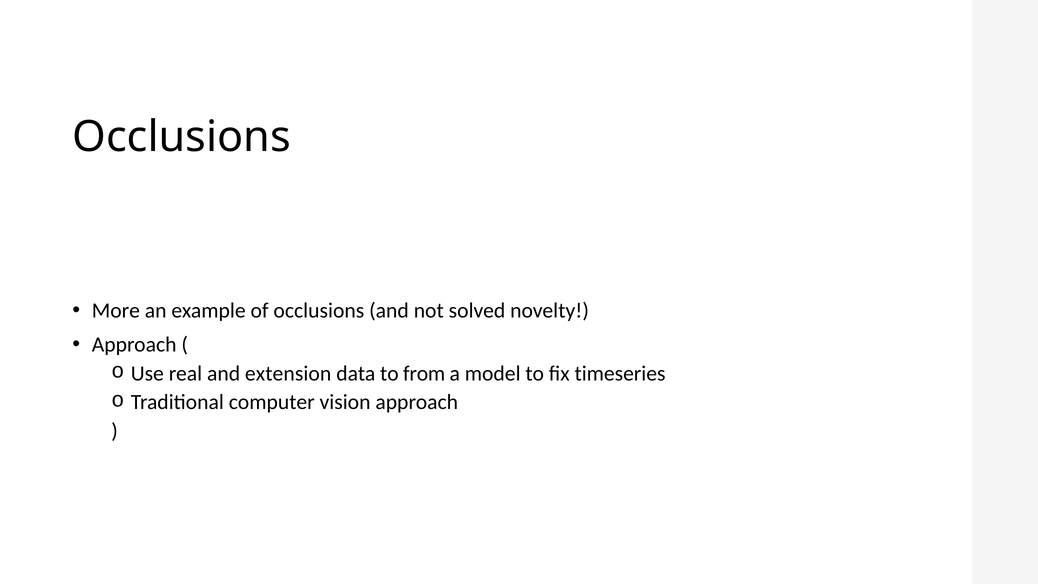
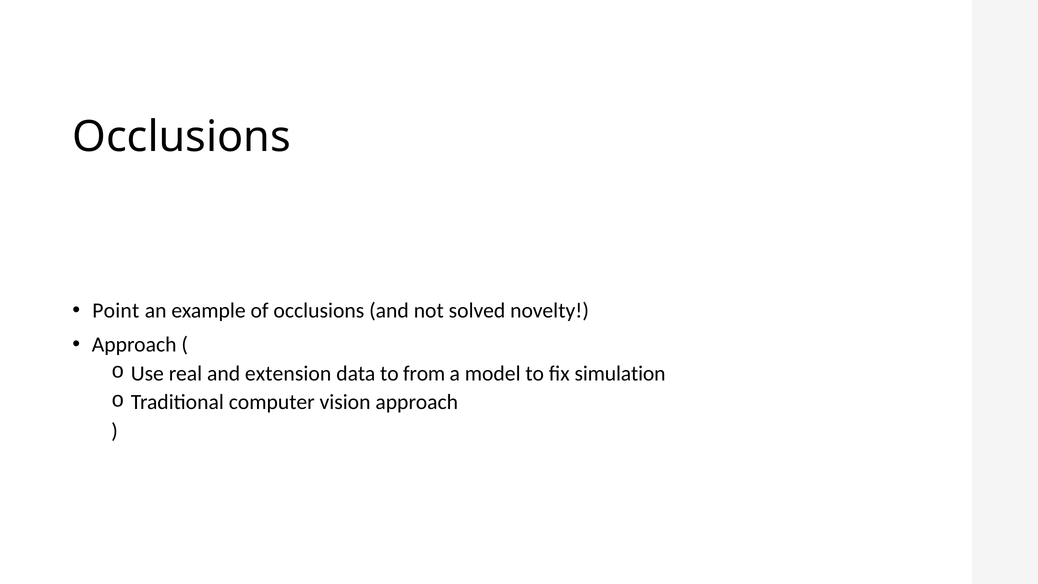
More: More -> Point
timeseries: timeseries -> simulation
